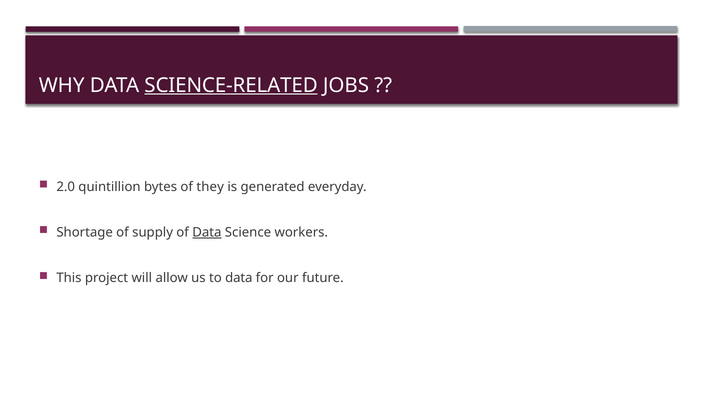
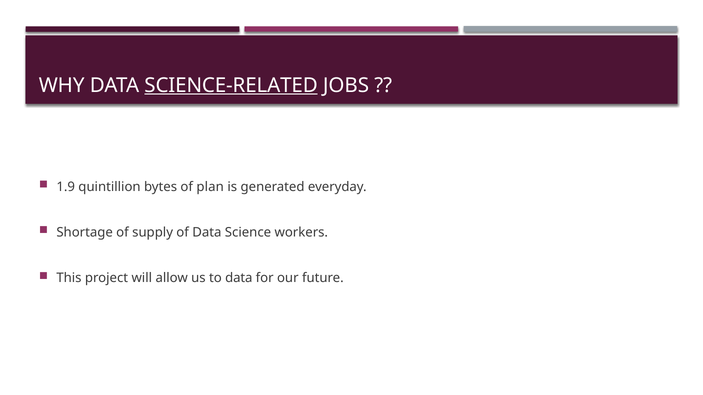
2.0: 2.0 -> 1.9
they: they -> plan
Data at (207, 233) underline: present -> none
